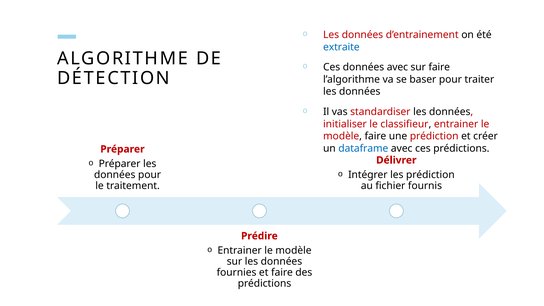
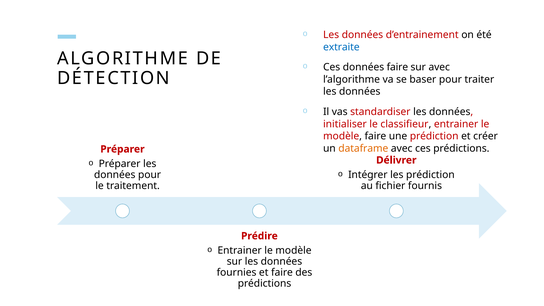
données avec: avec -> faire
sur faire: faire -> avec
dataframe colour: blue -> orange
